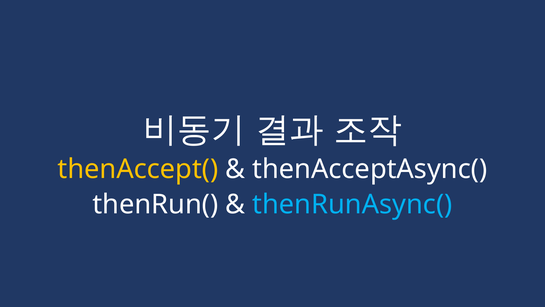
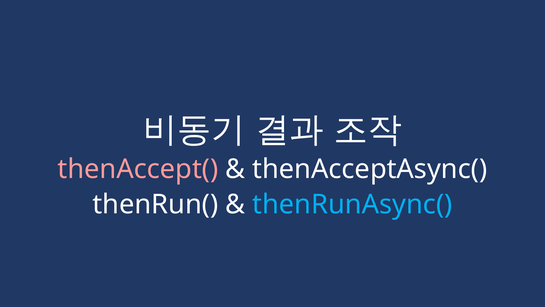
thenAccept( colour: yellow -> pink
